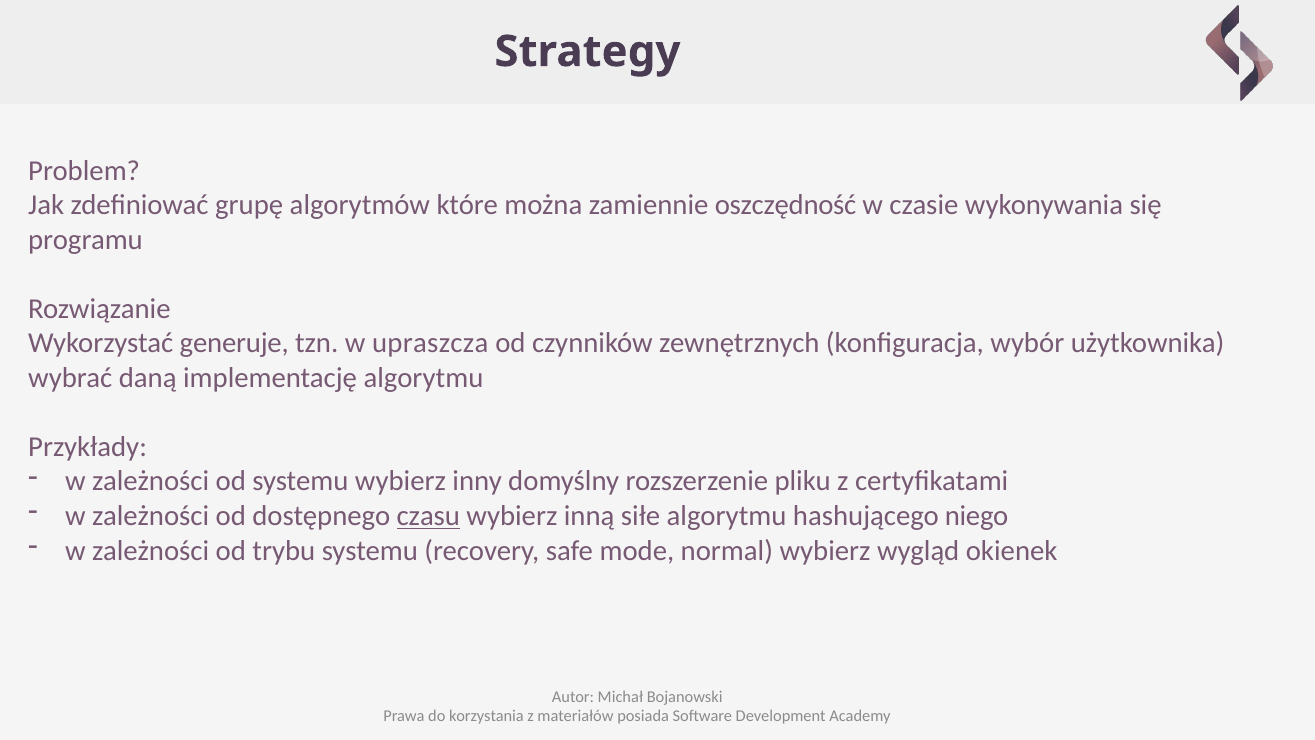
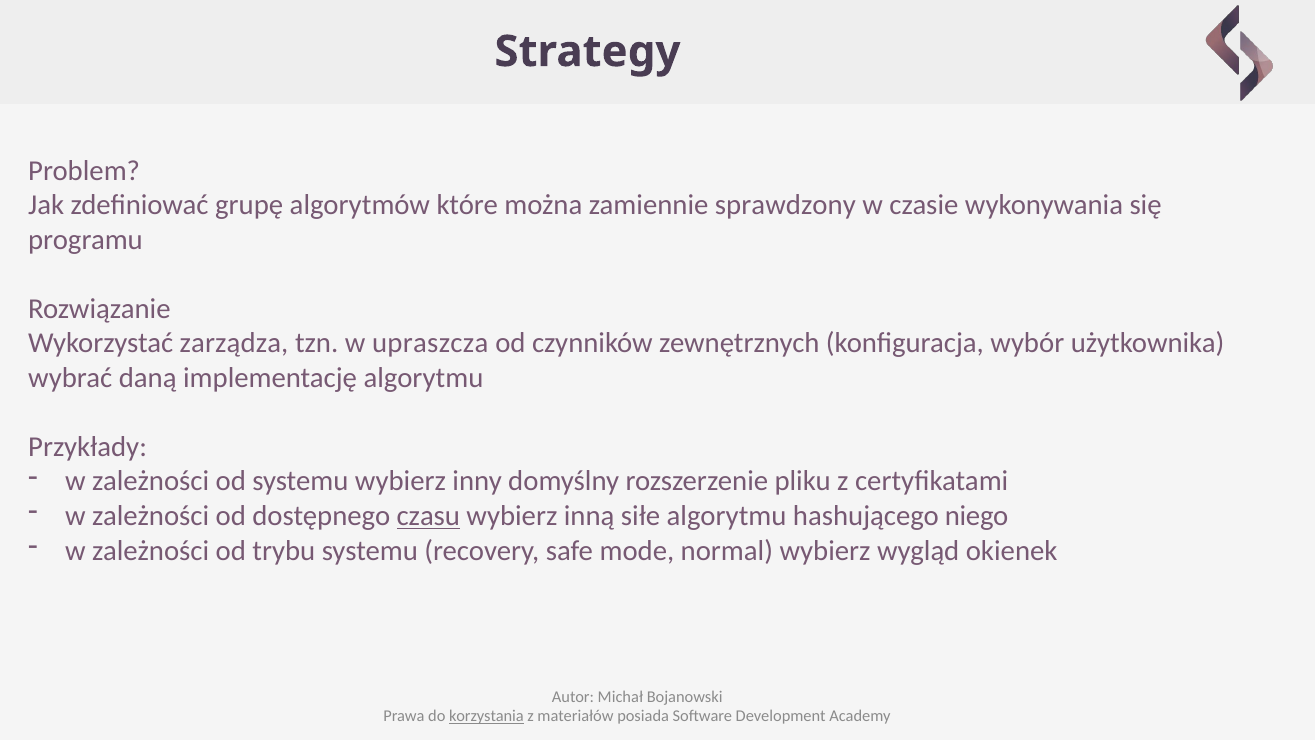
oszczędność: oszczędność -> sprawdzony
generuje: generuje -> zarządza
korzystania underline: none -> present
